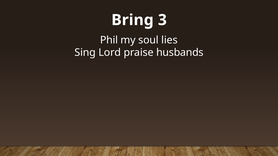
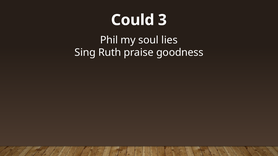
Bring: Bring -> Could
Lord: Lord -> Ruth
husbands: husbands -> goodness
